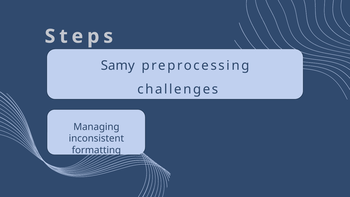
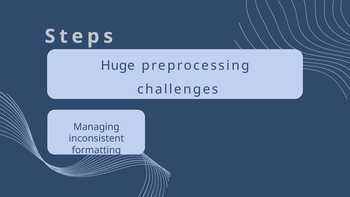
Samy: Samy -> Huge
